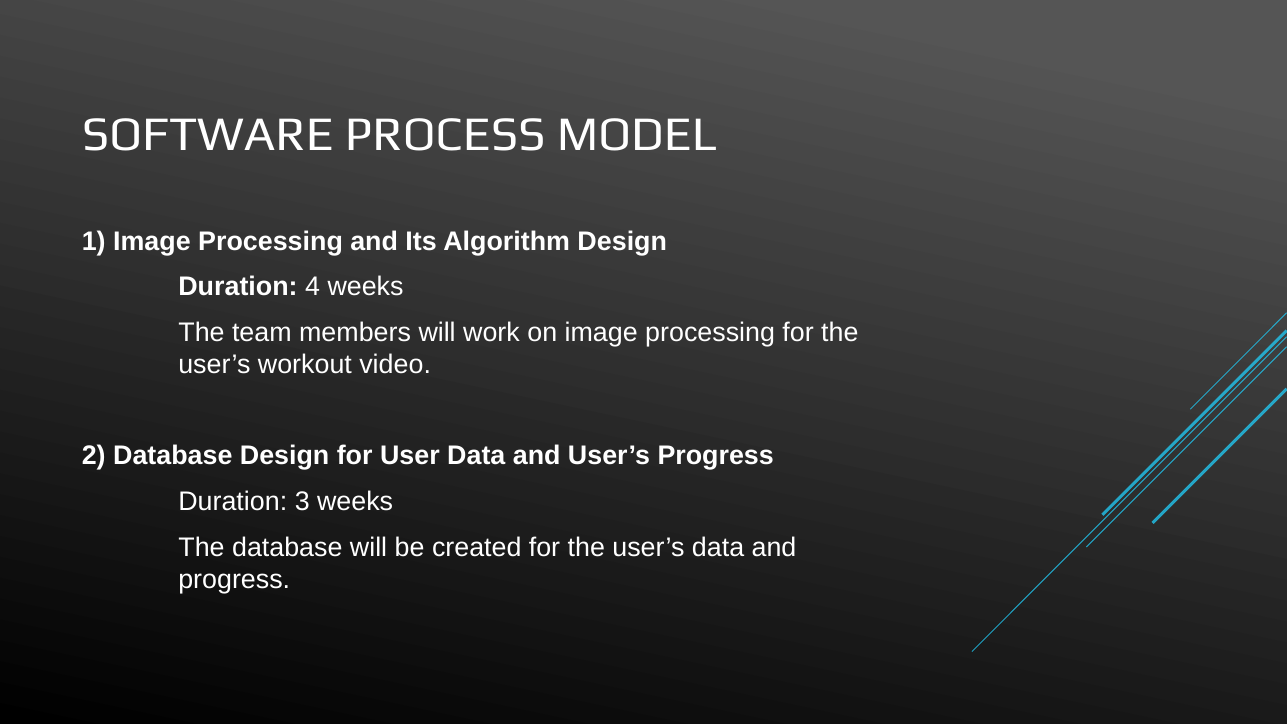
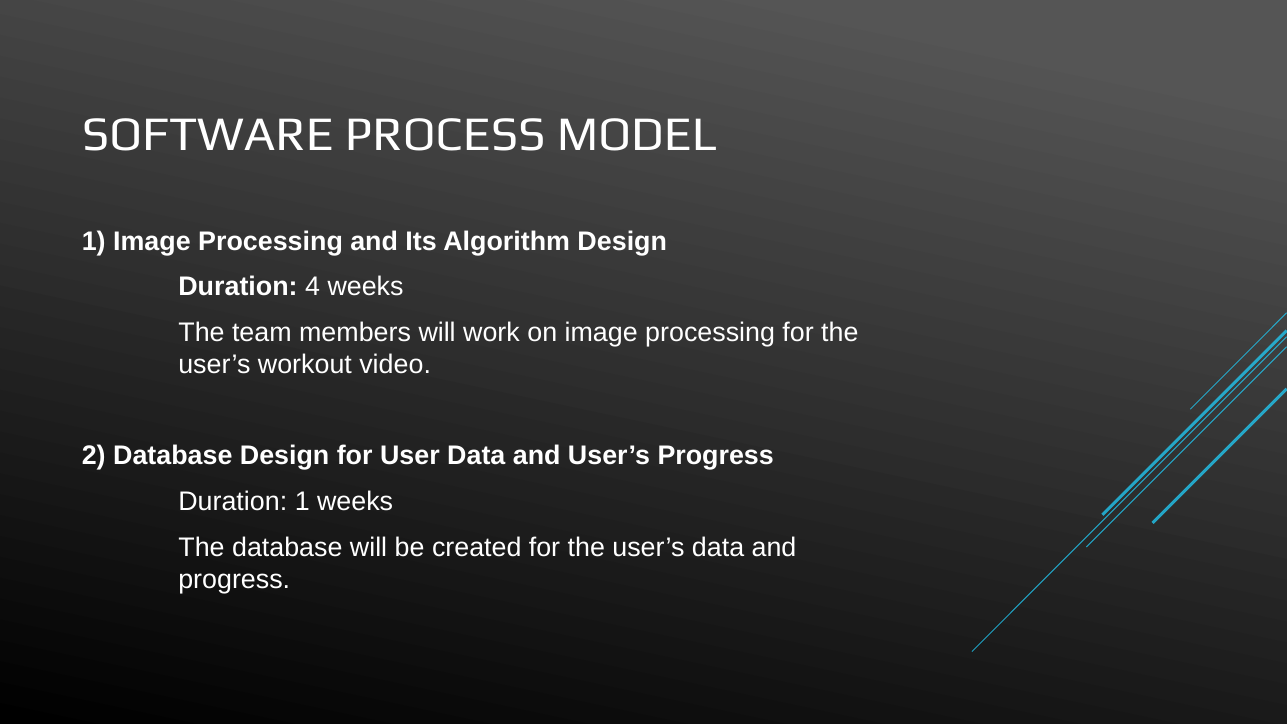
Duration 3: 3 -> 1
